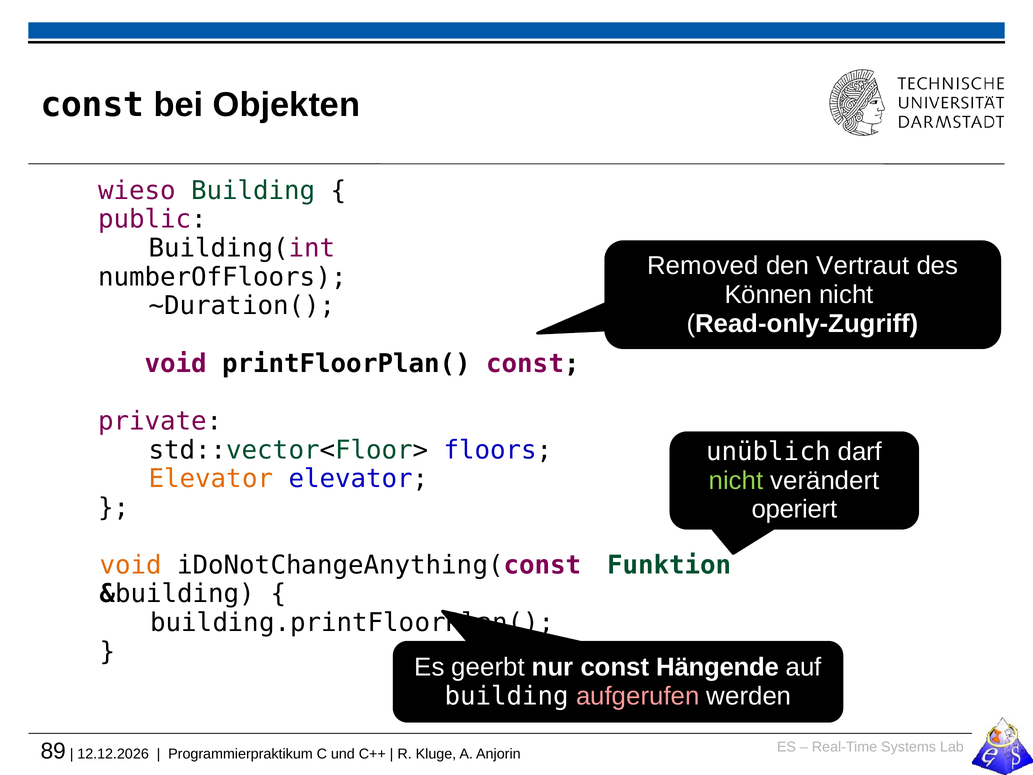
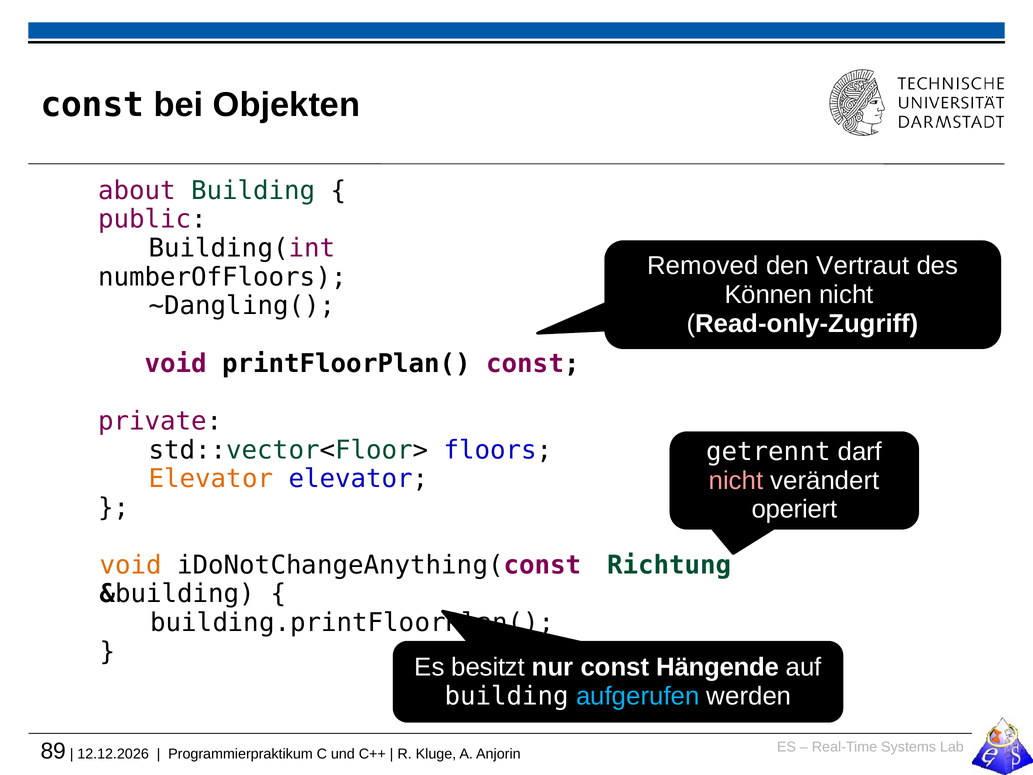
wieso: wieso -> about
~Duration(: ~Duration( -> ~Dangling(
unüblich: unüblich -> getrennt
nicht at (736, 480) colour: light green -> pink
Funktion: Funktion -> Richtung
geerbt: geerbt -> besitzt
aufgerufen colour: pink -> light blue
